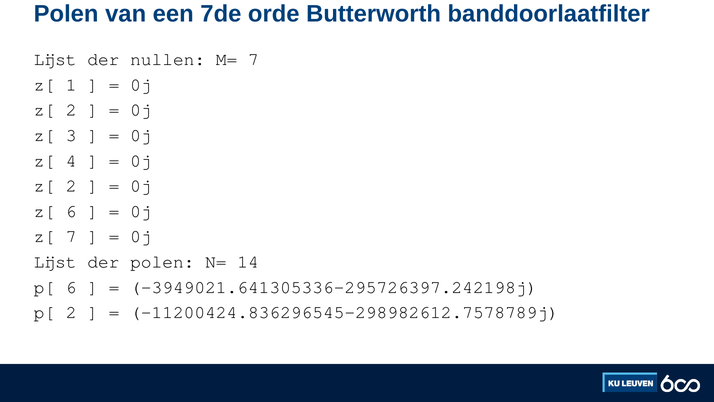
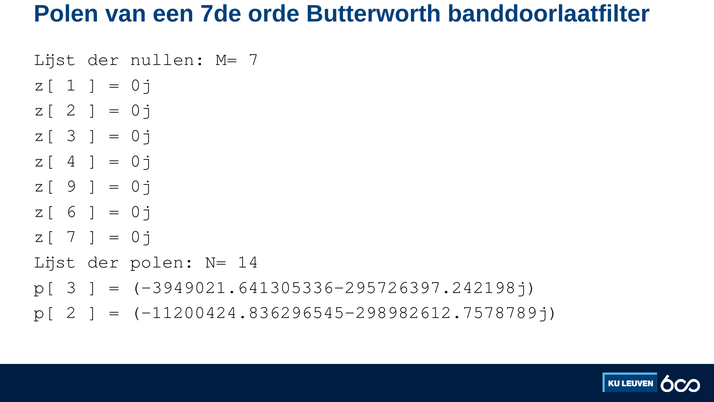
2 at (71, 186): 2 -> 9
p[ 6: 6 -> 3
